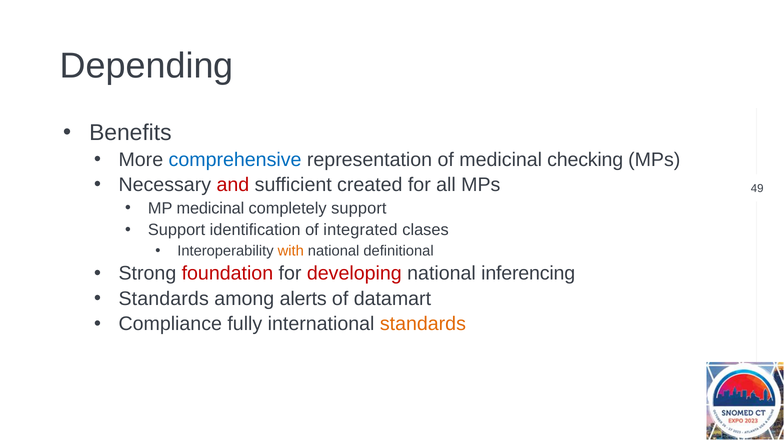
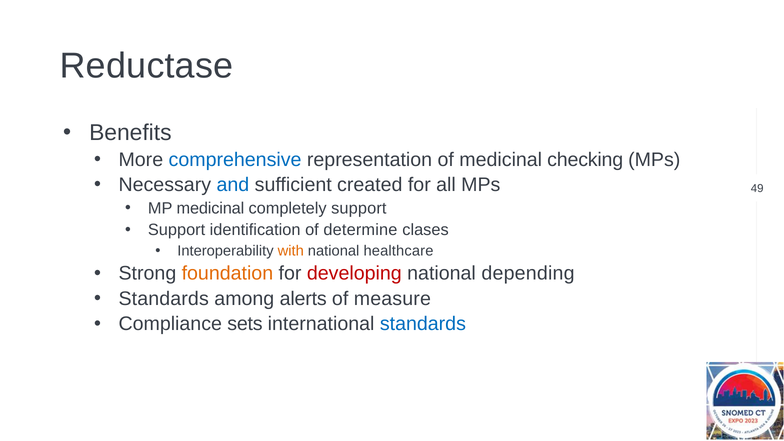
Depending: Depending -> Reductase
and colour: red -> blue
integrated: integrated -> determine
definitional: definitional -> healthcare
foundation colour: red -> orange
inferencing: inferencing -> depending
datamart: datamart -> measure
fully: fully -> sets
standards at (423, 324) colour: orange -> blue
